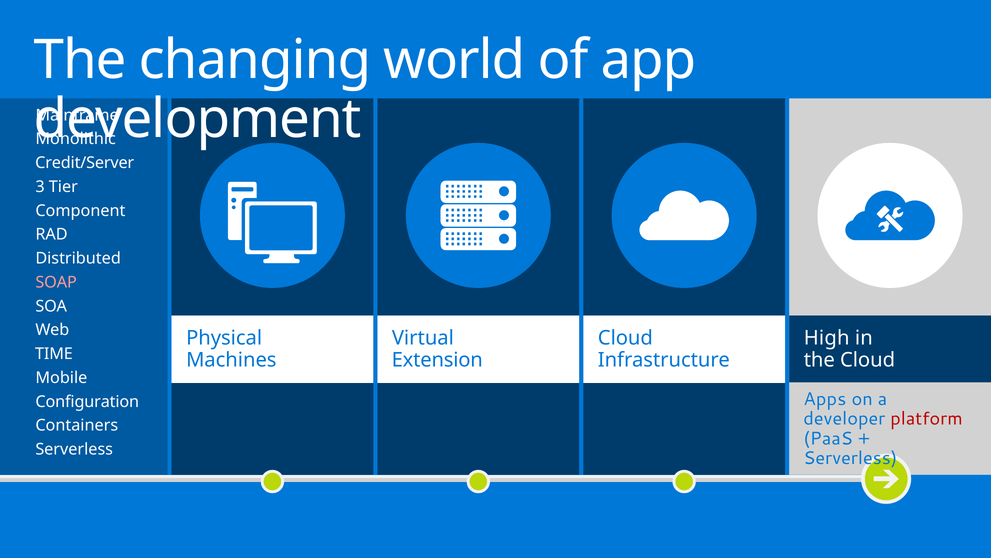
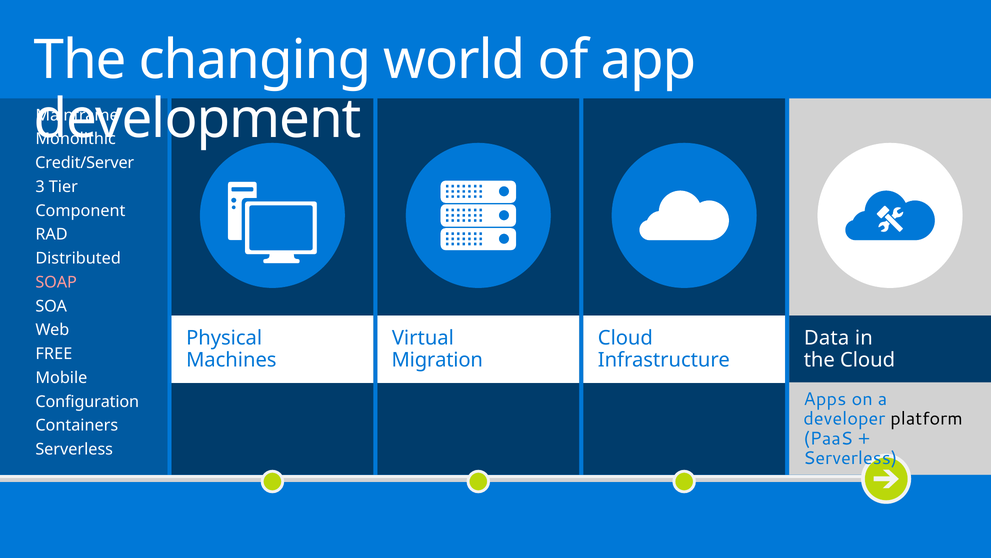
High: High -> Data
TIME: TIME -> FREE
Extension: Extension -> Migration
platform colour: red -> black
